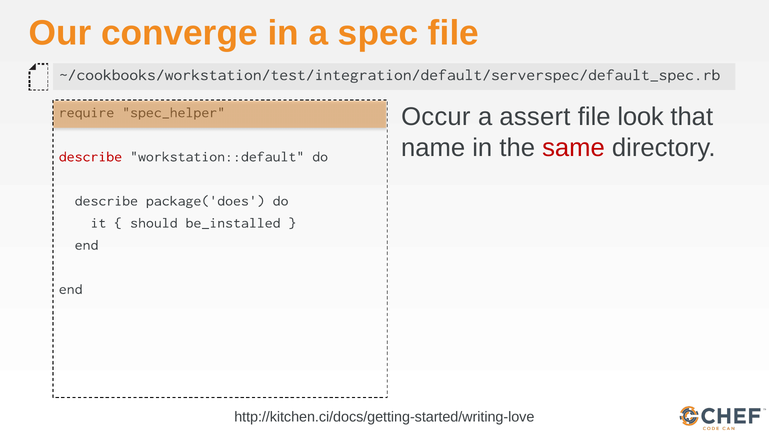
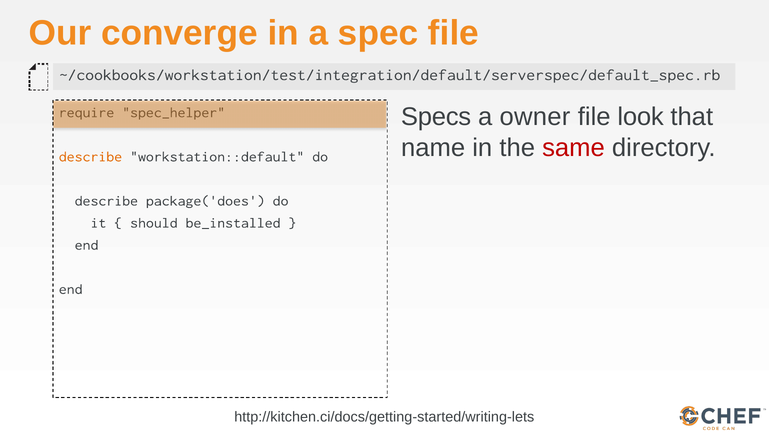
Occur: Occur -> Specs
assert: assert -> owner
describe at (90, 157) colour: red -> orange
http://kitchen.ci/docs/getting-started/writing-love: http://kitchen.ci/docs/getting-started/writing-love -> http://kitchen.ci/docs/getting-started/writing-lets
